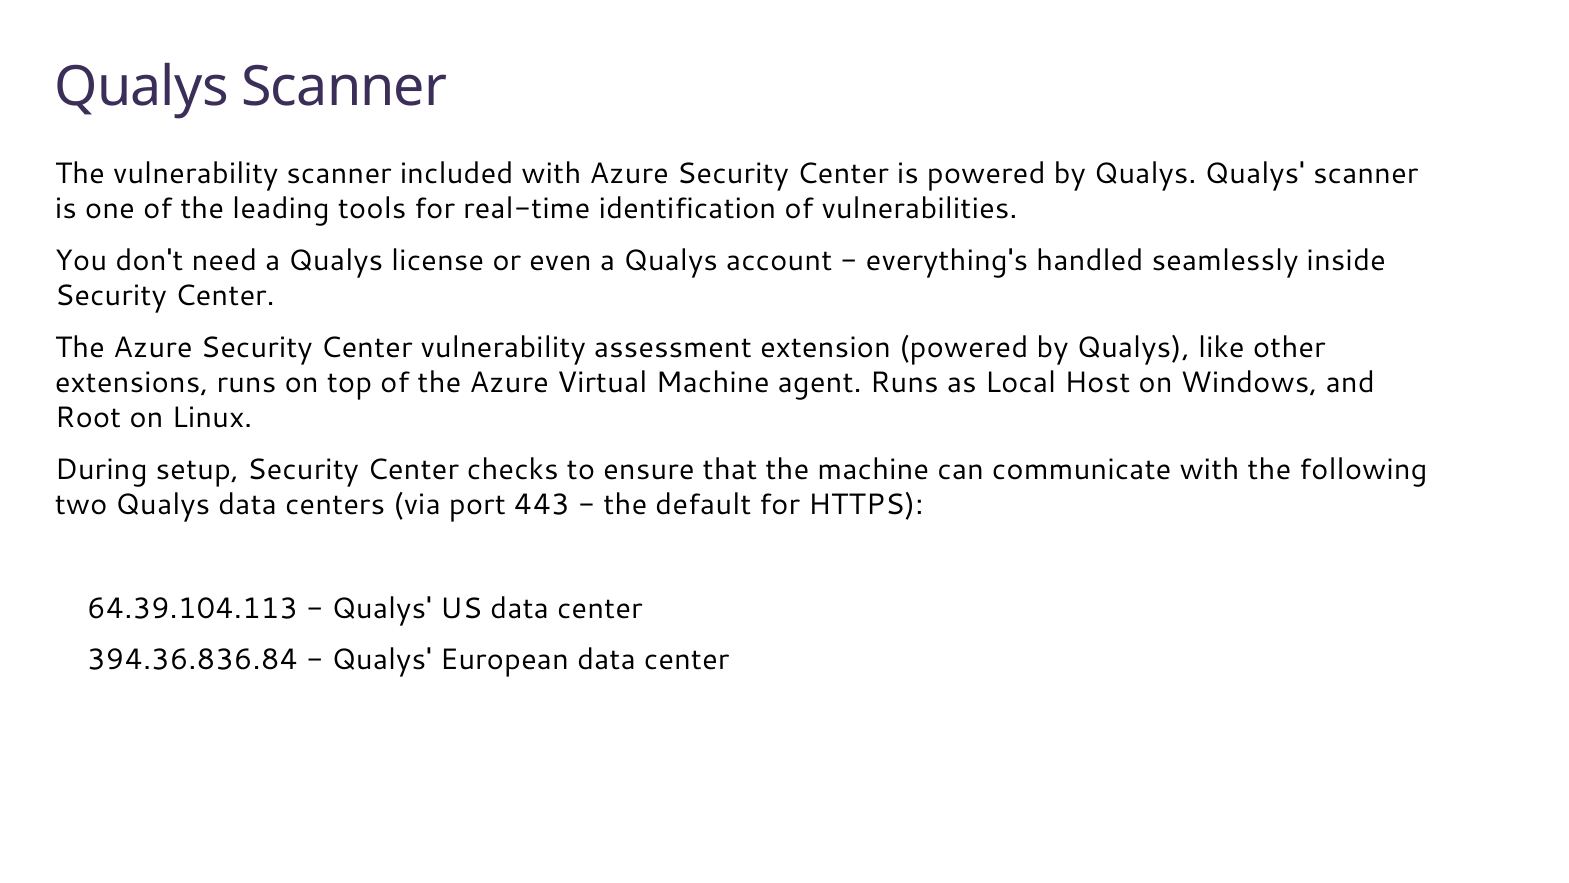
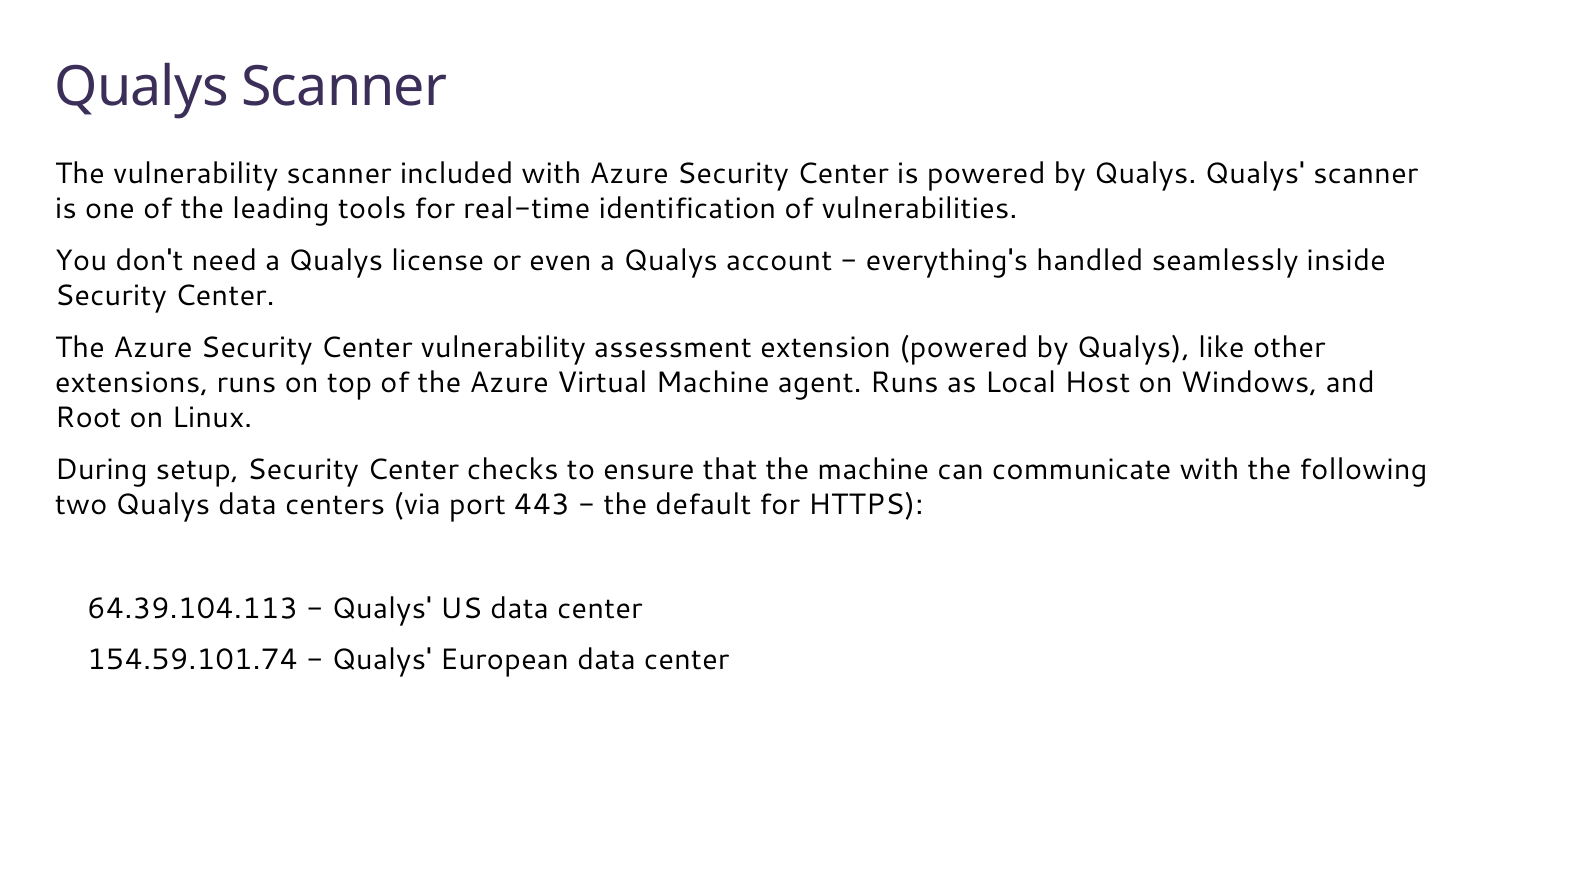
394.36.836.84: 394.36.836.84 -> 154.59.101.74
